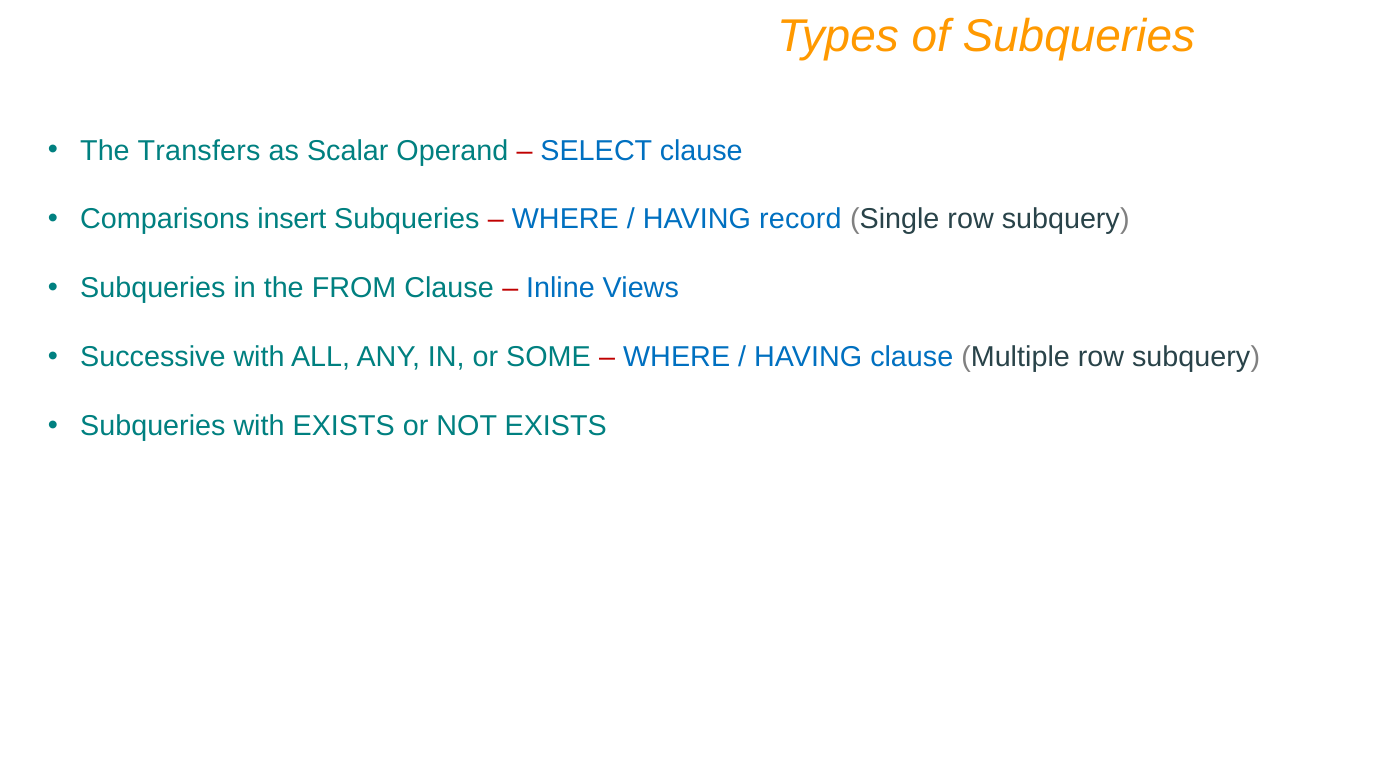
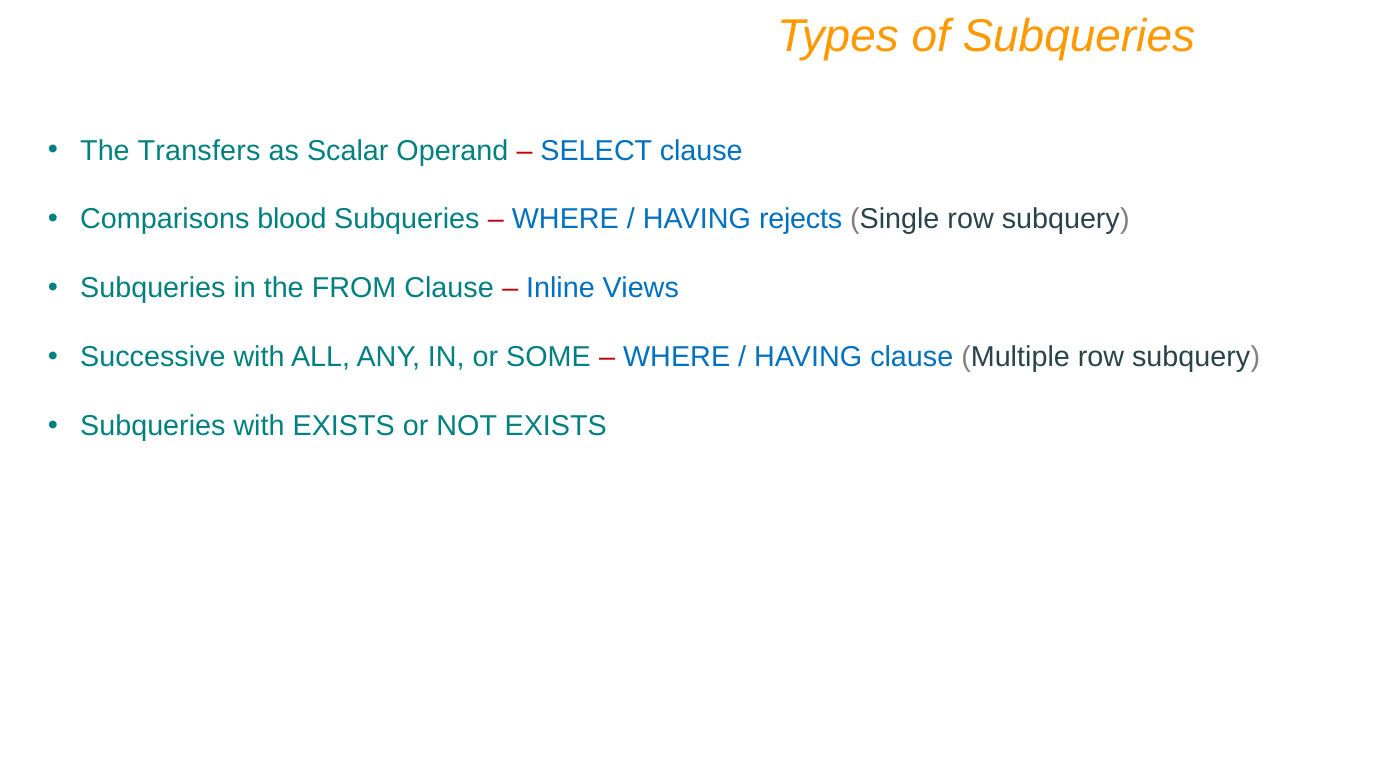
insert: insert -> blood
record: record -> rejects
